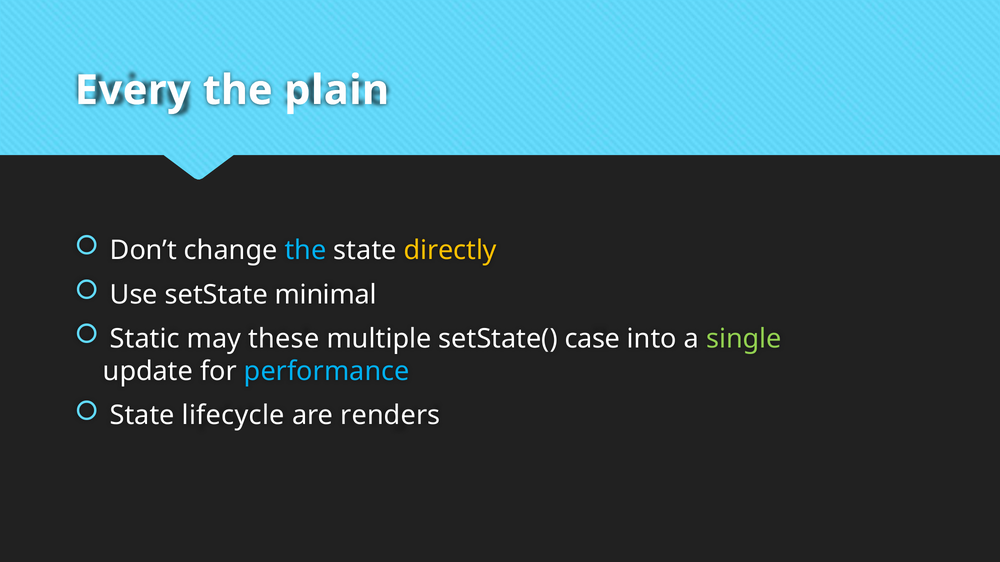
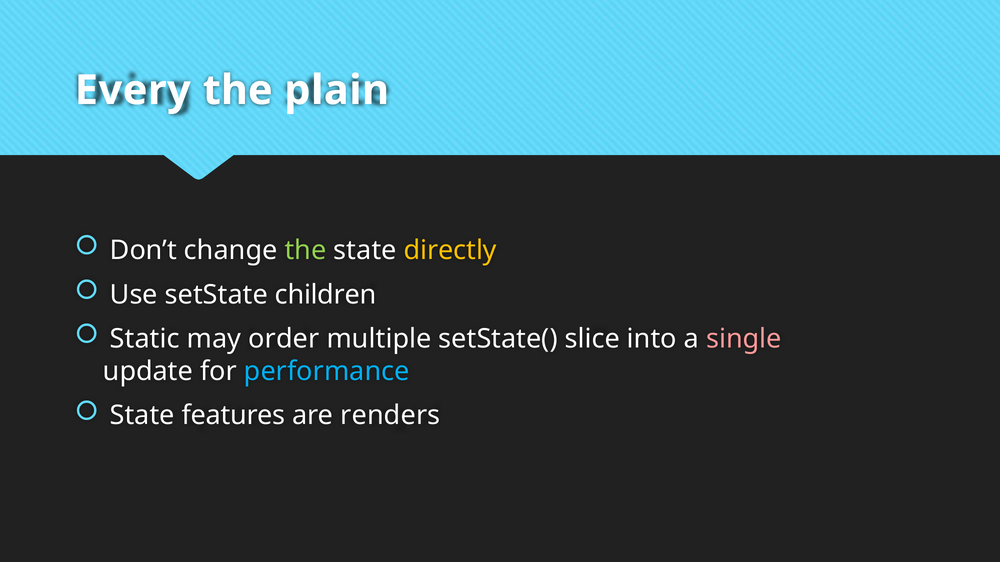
the at (306, 251) colour: light blue -> light green
minimal: minimal -> children
these: these -> order
case: case -> slice
single colour: light green -> pink
lifecycle: lifecycle -> features
